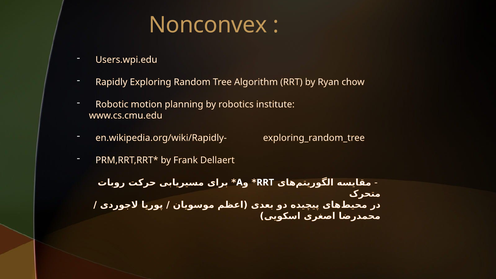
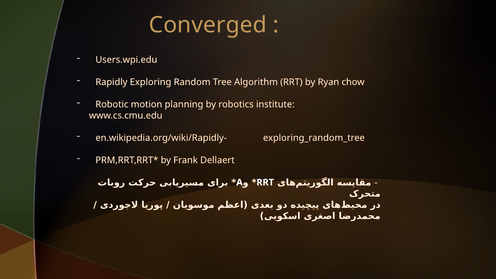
Nonconvex: Nonconvex -> Converged
